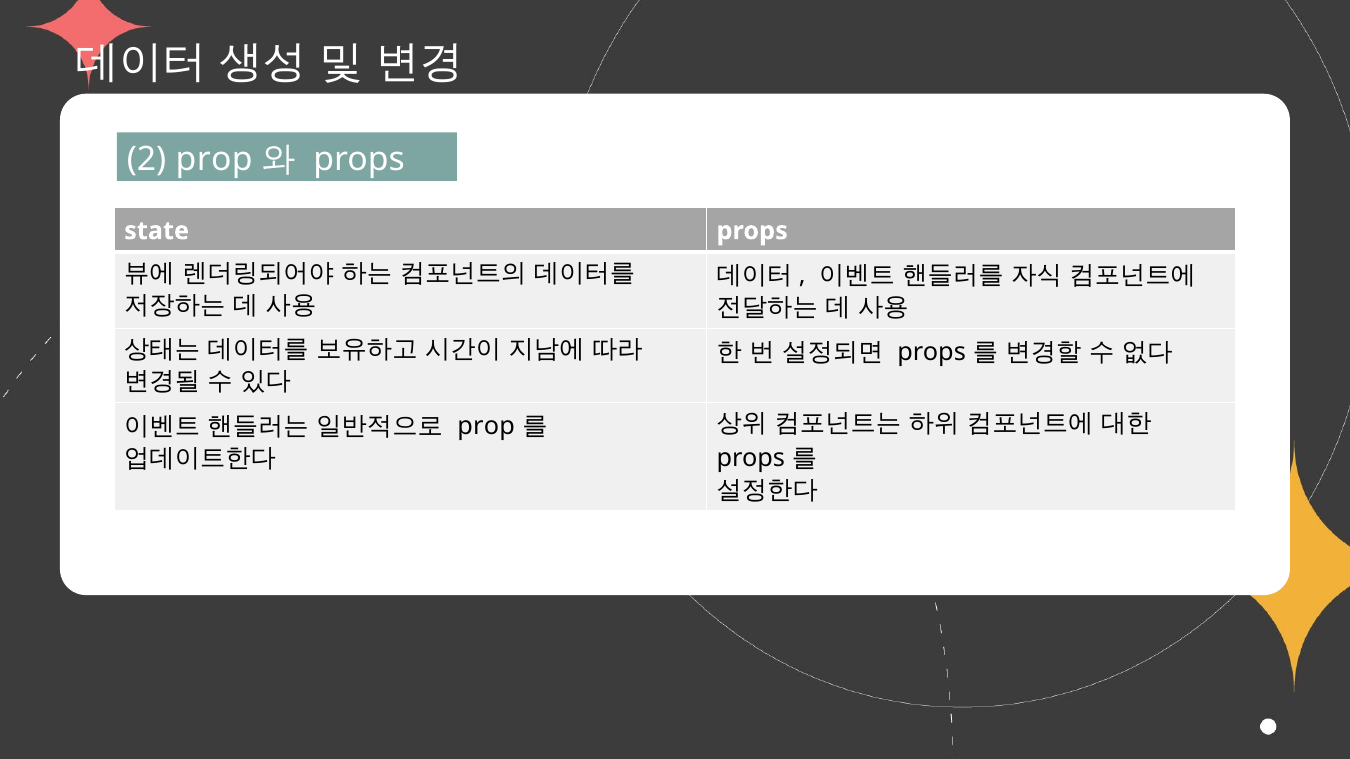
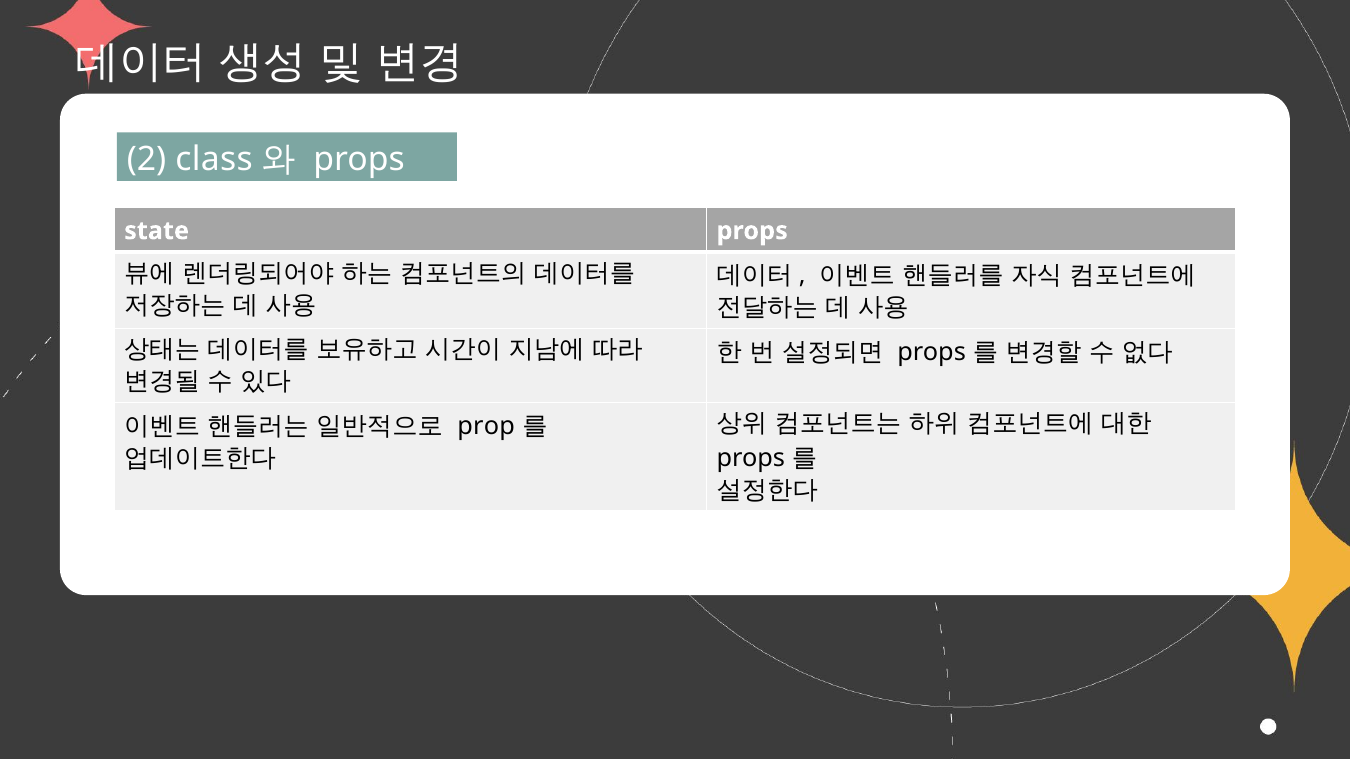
2 prop: prop -> class
